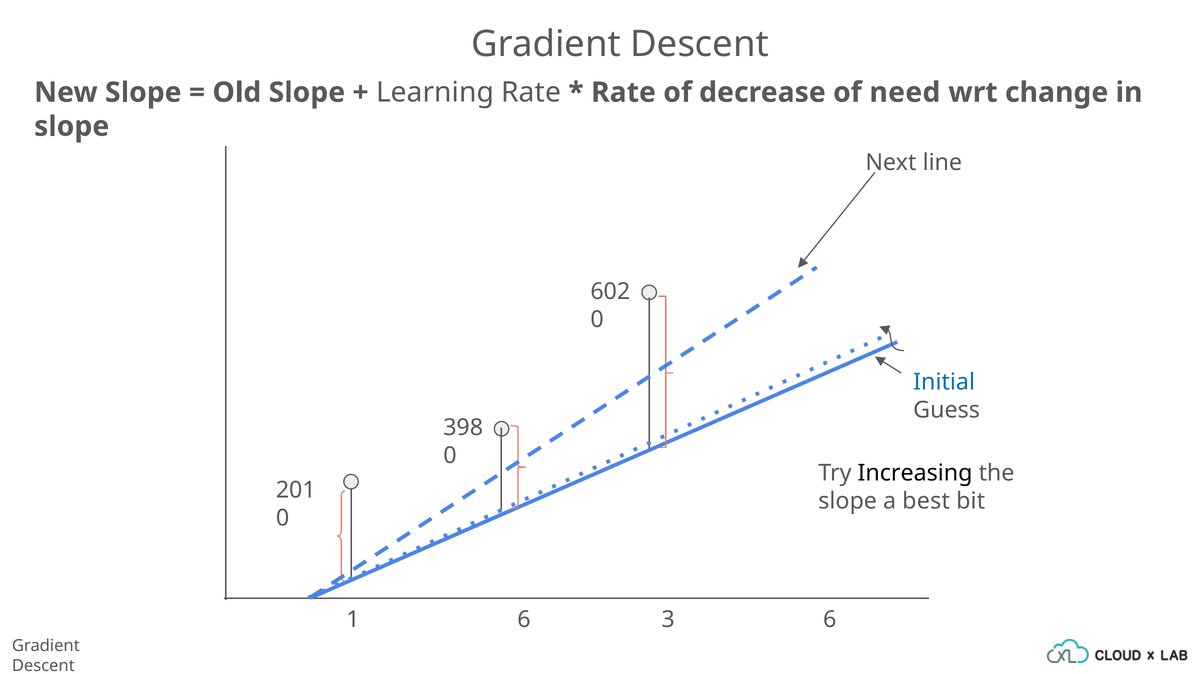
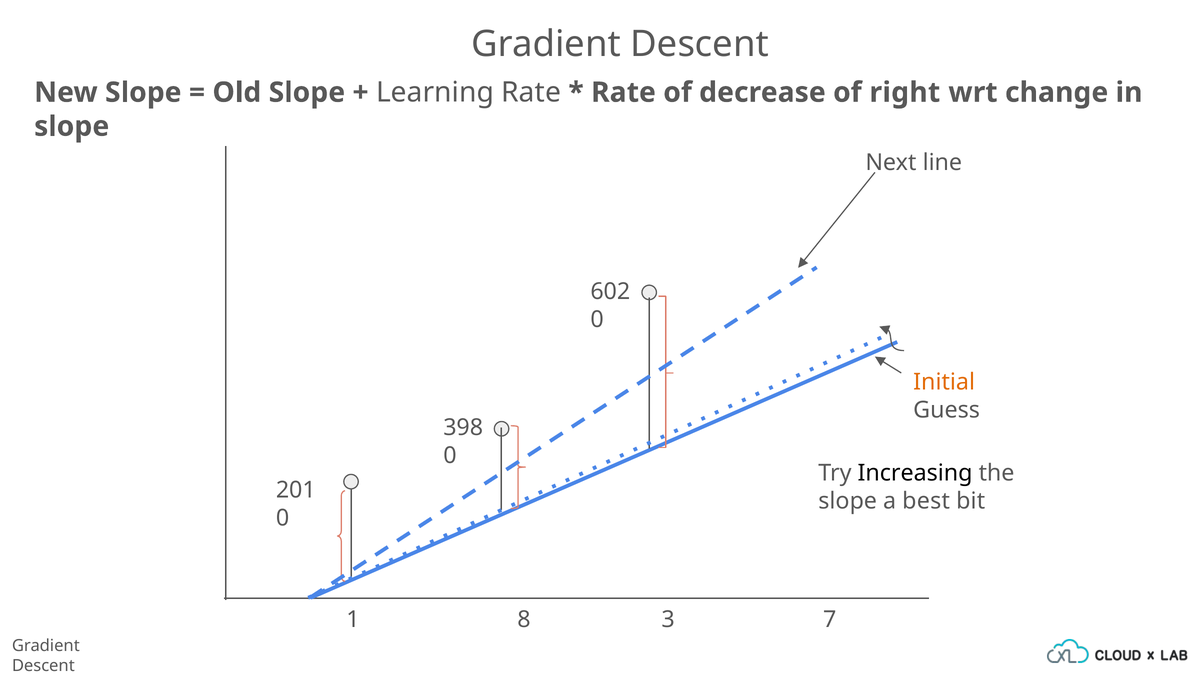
need: need -> right
Initial colour: blue -> orange
1 6: 6 -> 8
3 6: 6 -> 7
